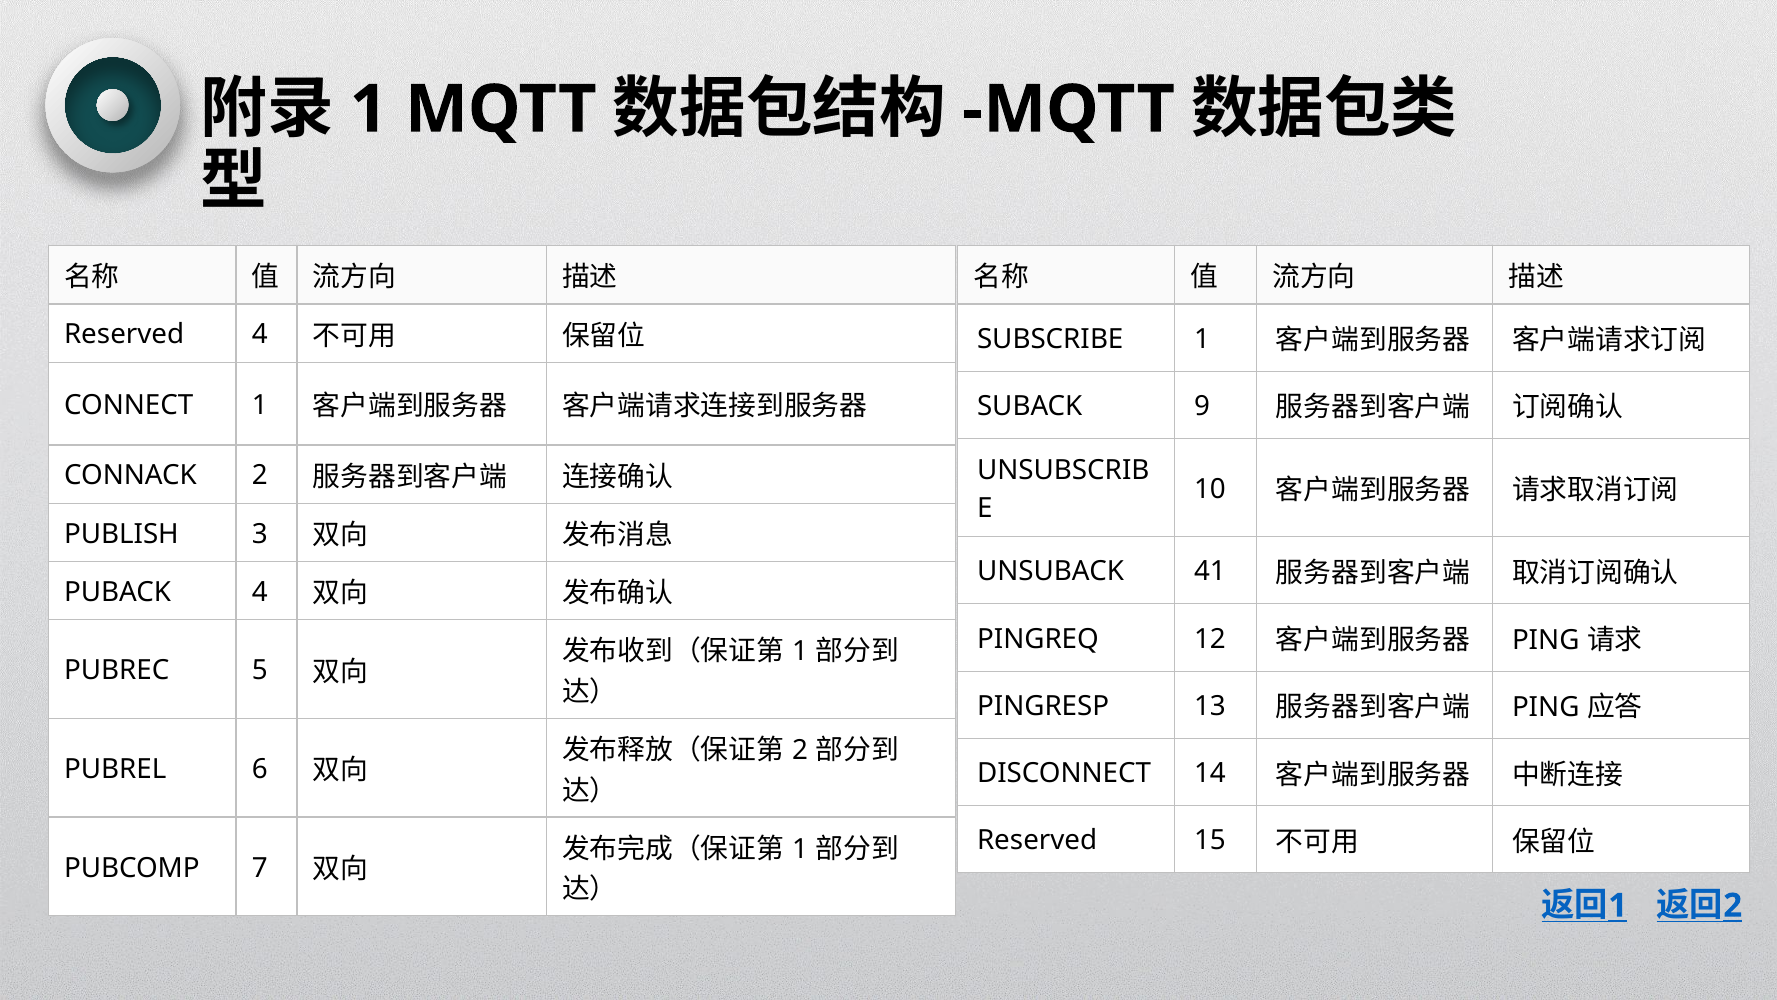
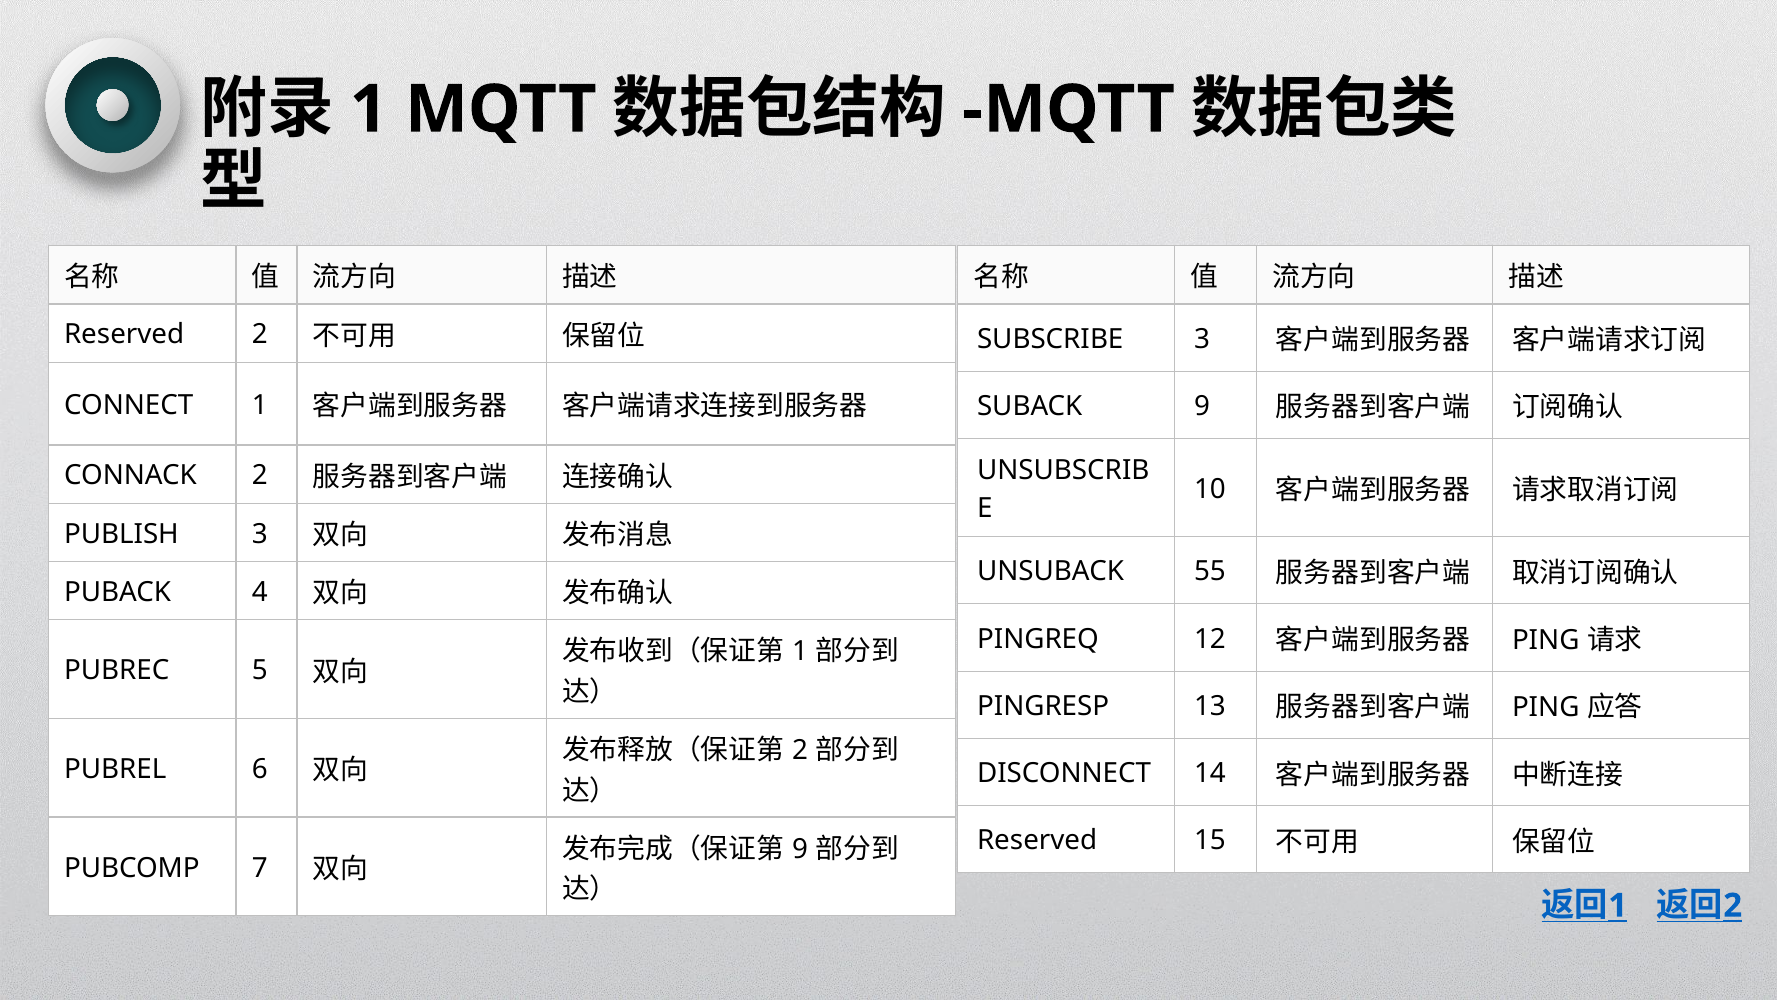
Reserved 4: 4 -> 2
SUBSCRIBE 1: 1 -> 3
41: 41 -> 55
1 at (800, 849): 1 -> 9
